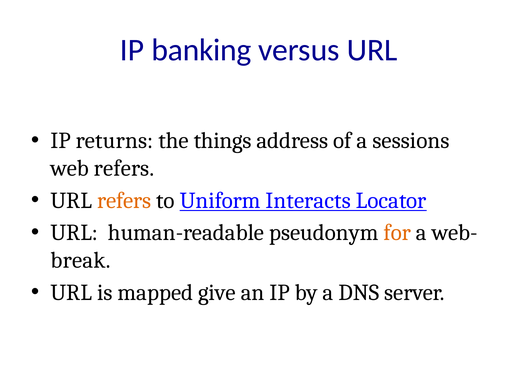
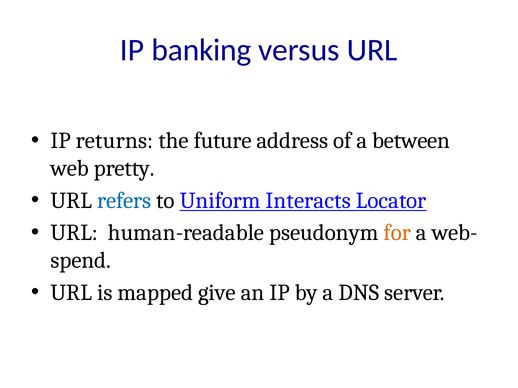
things: things -> future
sessions: sessions -> between
web refers: refers -> pretty
refers at (124, 201) colour: orange -> blue
break: break -> spend
